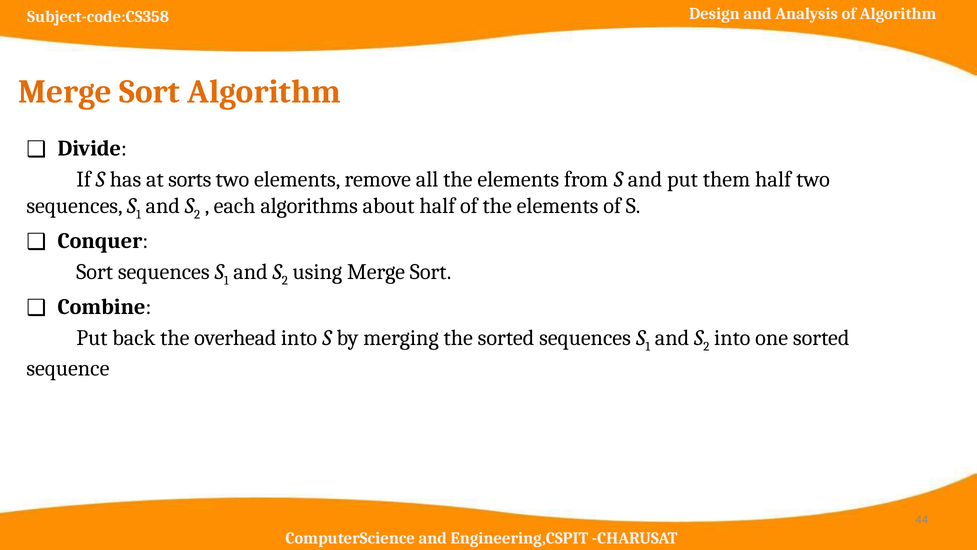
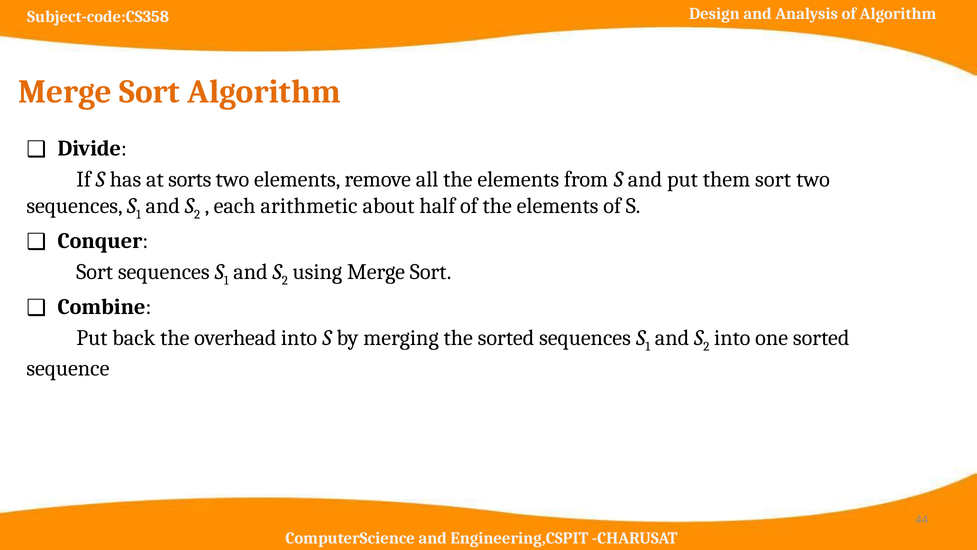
them half: half -> sort
algorithms: algorithms -> arithmetic
